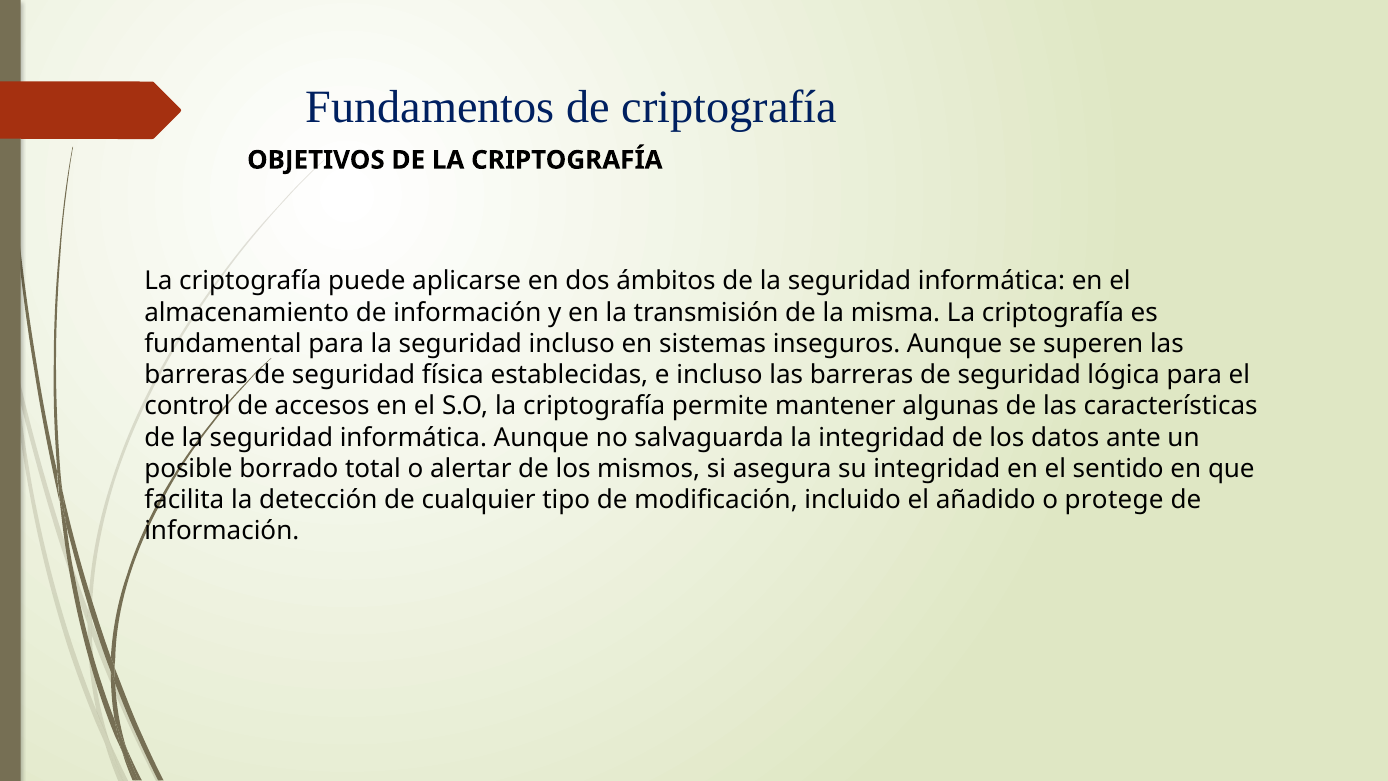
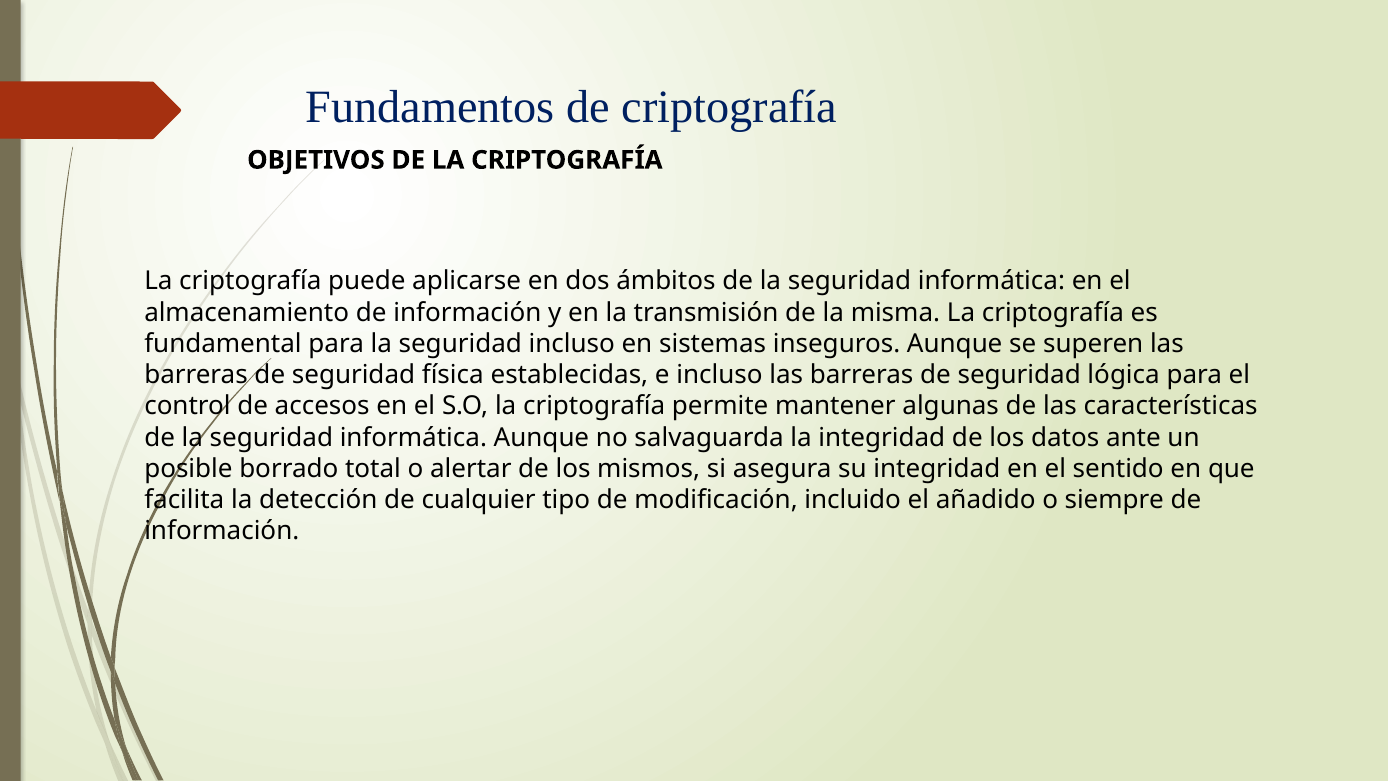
protege: protege -> siempre
